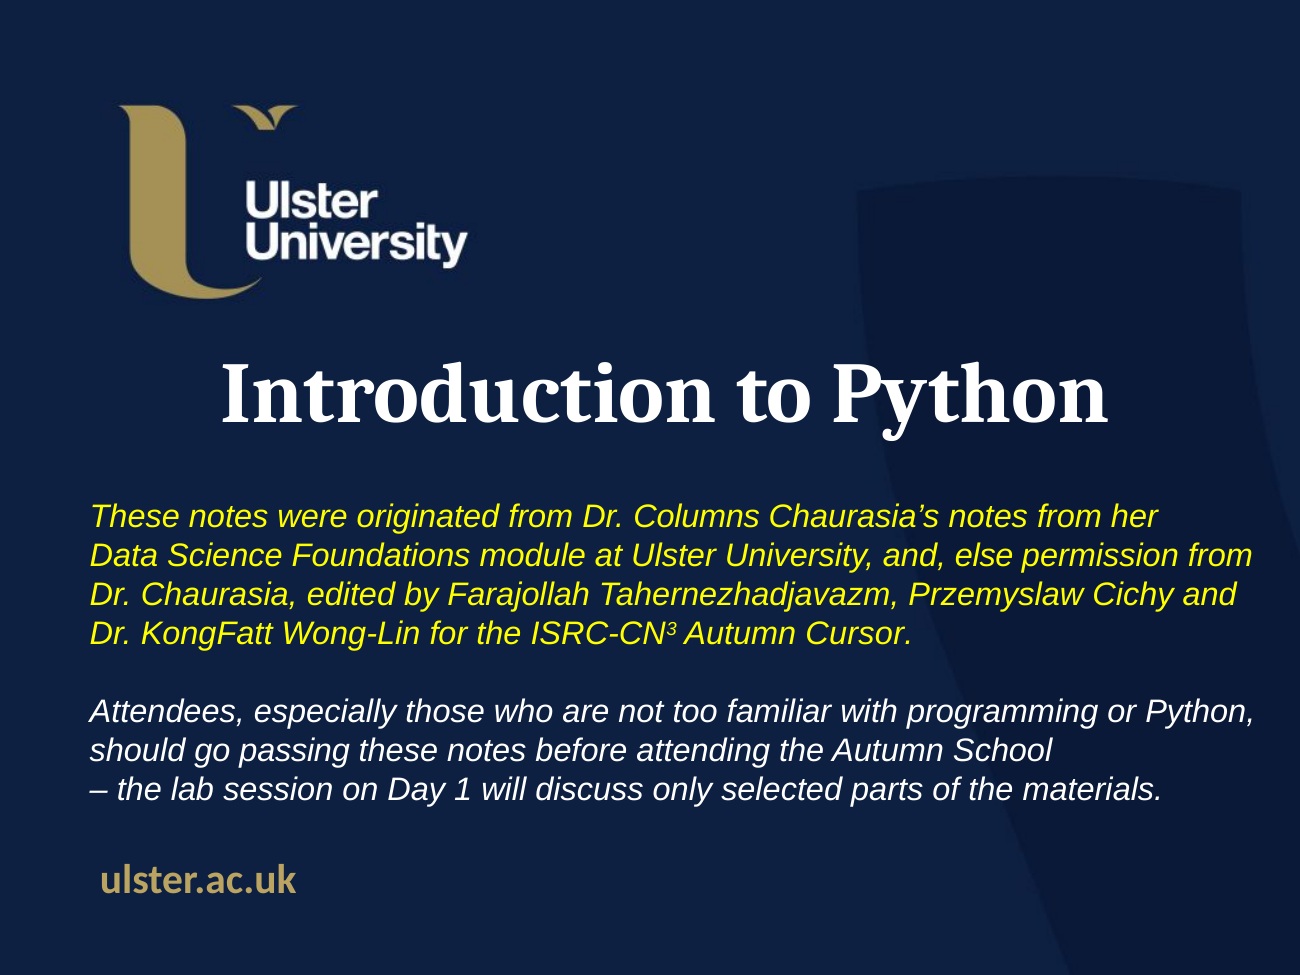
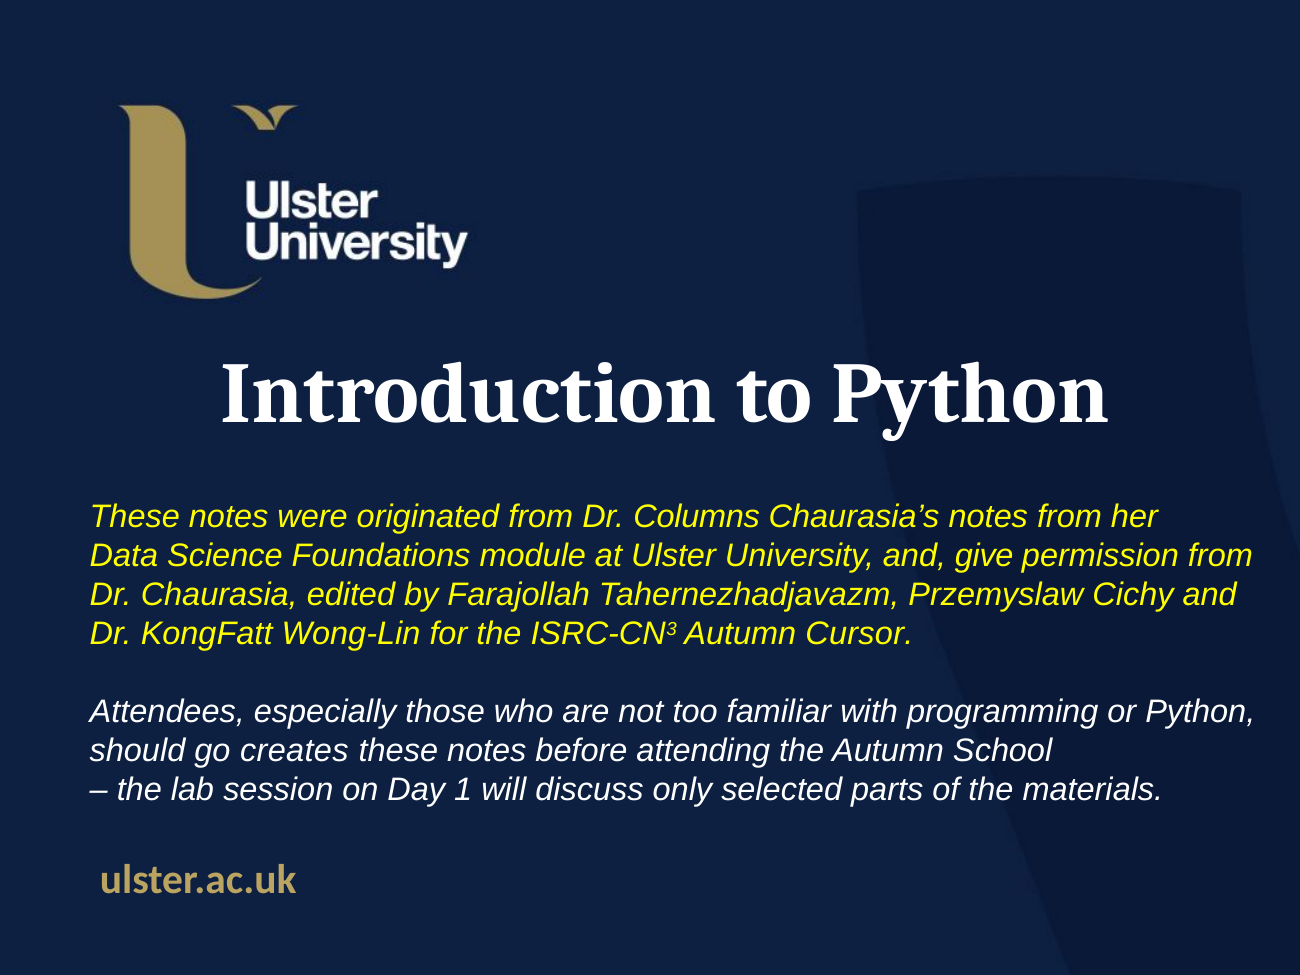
else: else -> give
passing: passing -> creates
